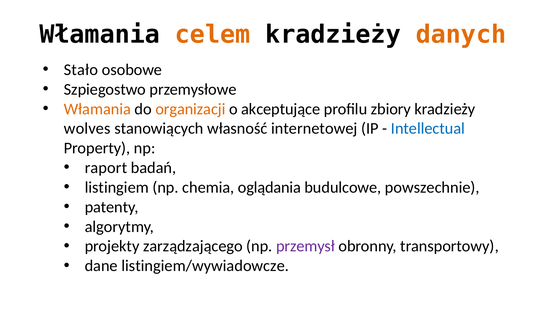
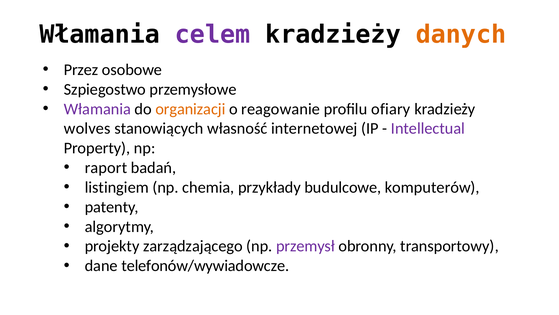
celem colour: orange -> purple
Stało: Stało -> Przez
Włamania at (97, 109) colour: orange -> purple
akceptujące: akceptujące -> reagowanie
zbiory: zbiory -> ofiary
Intellectual colour: blue -> purple
oglądania: oglądania -> przykłady
powszechnie: powszechnie -> komputerów
listingiem/wywiadowcze: listingiem/wywiadowcze -> telefonów/wywiadowcze
